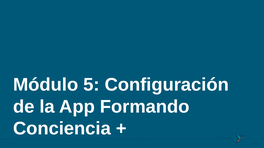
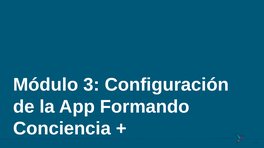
5: 5 -> 3
